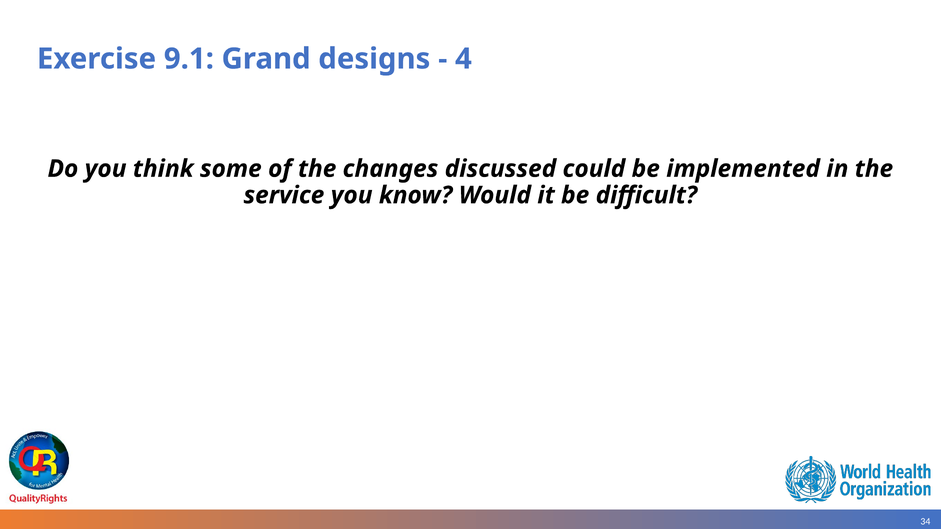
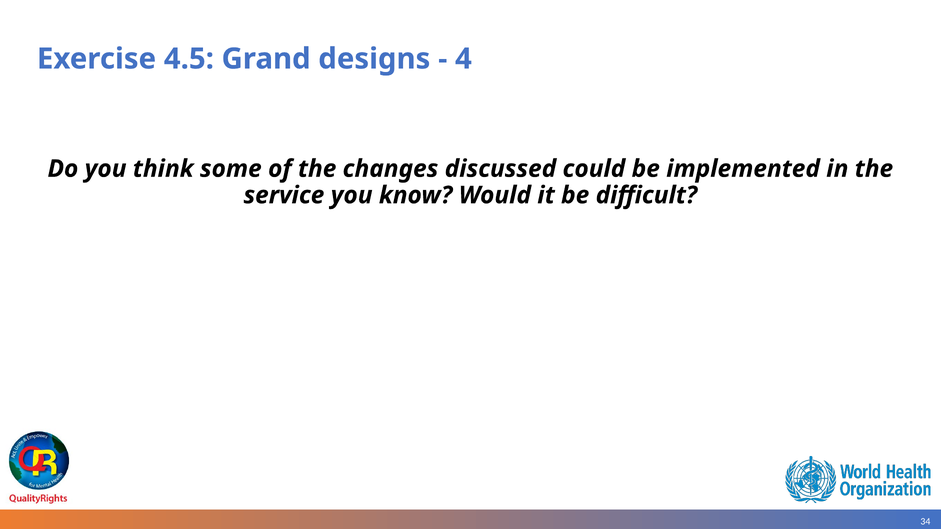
9.1: 9.1 -> 4.5
